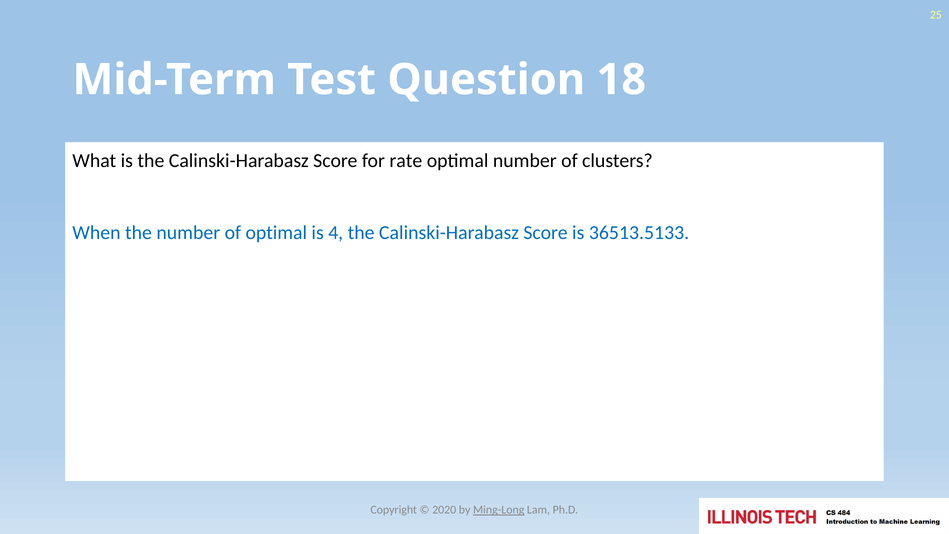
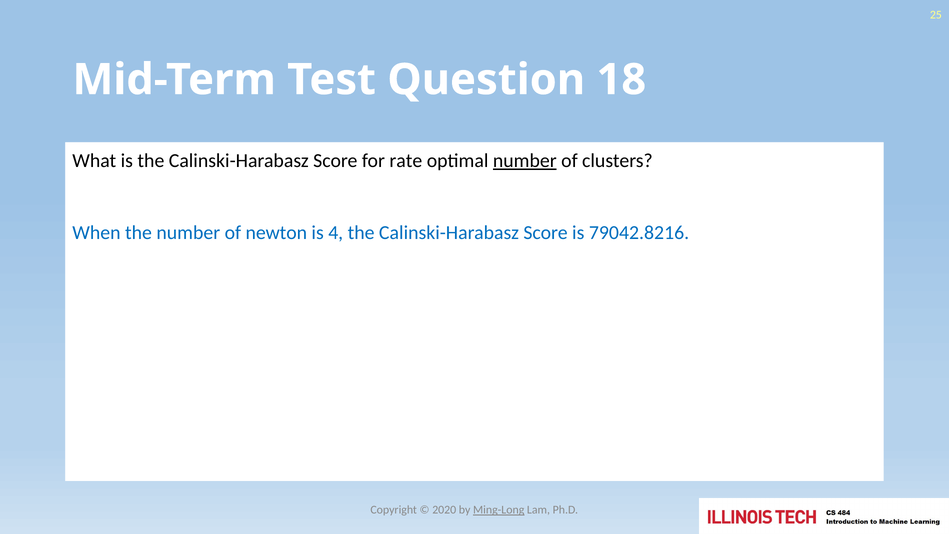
number at (525, 161) underline: none -> present
of optimal: optimal -> newton
36513.5133: 36513.5133 -> 79042.8216
